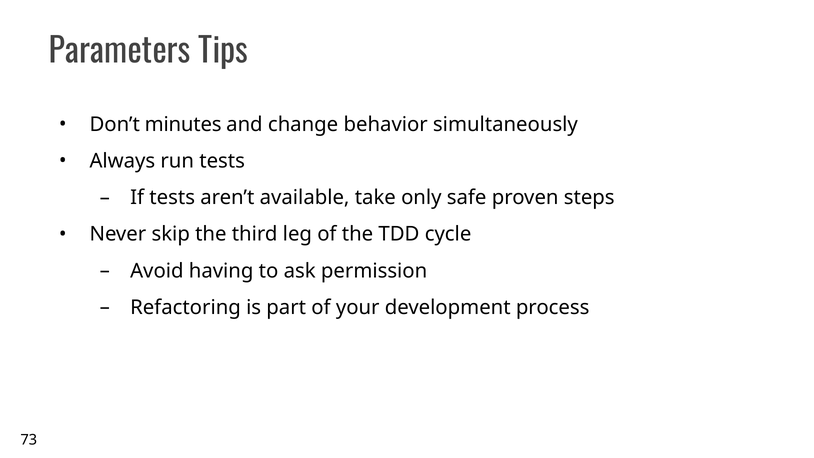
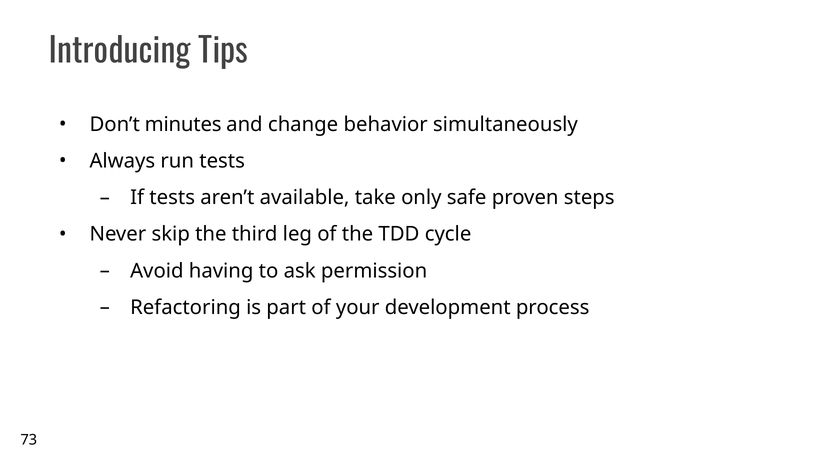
Parameters: Parameters -> Introducing
